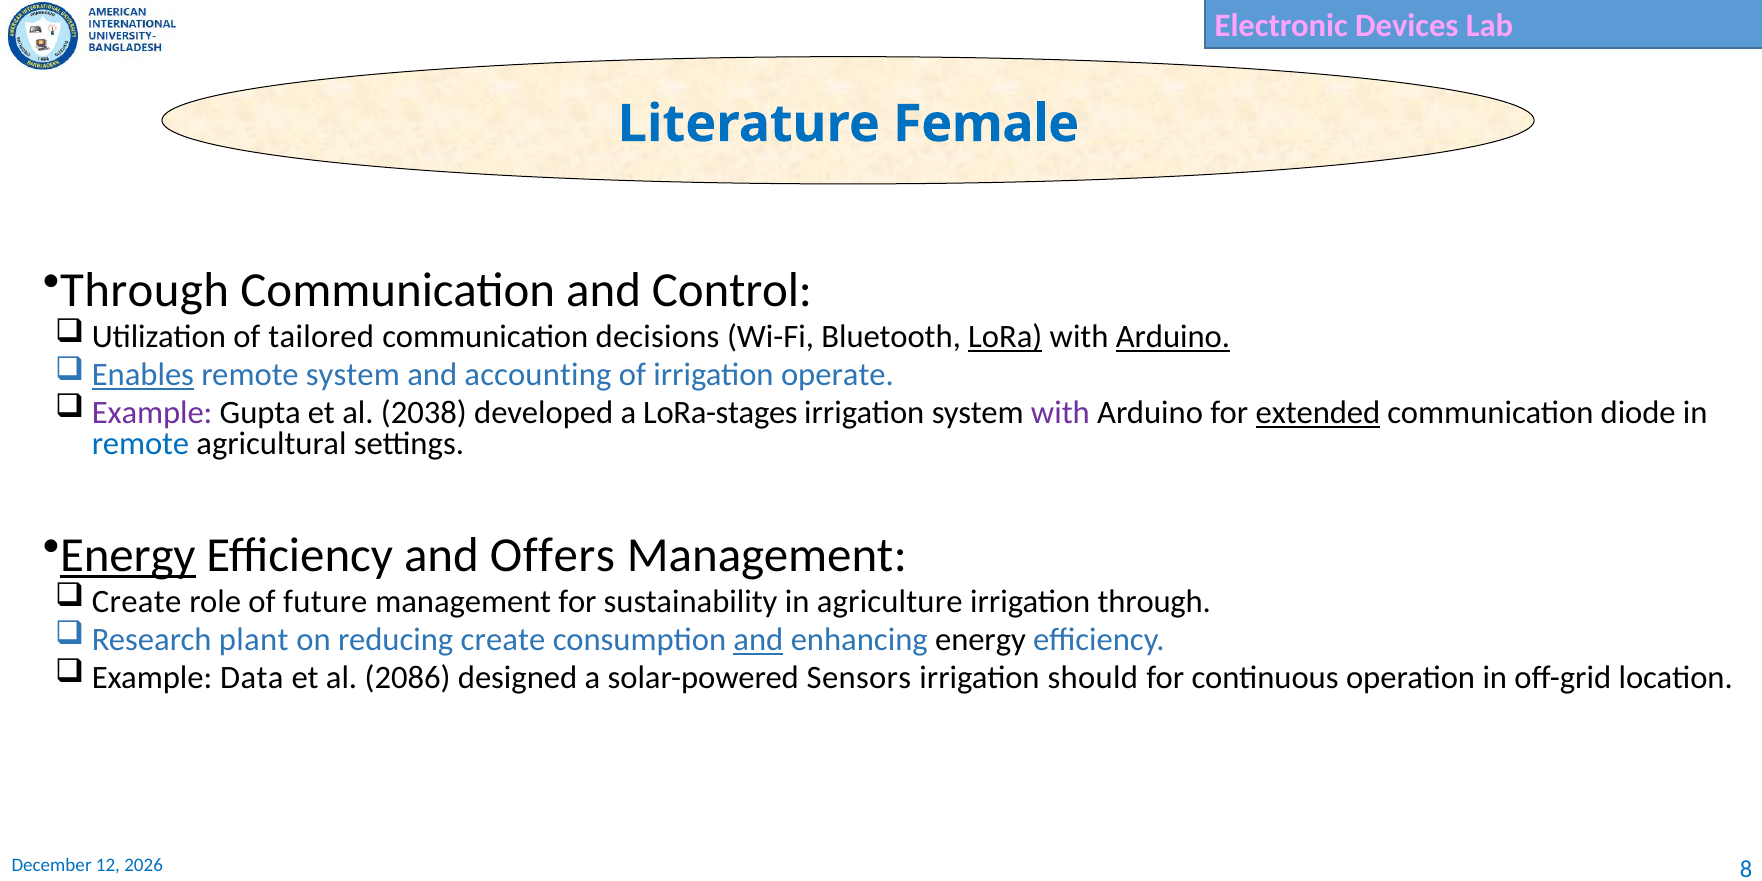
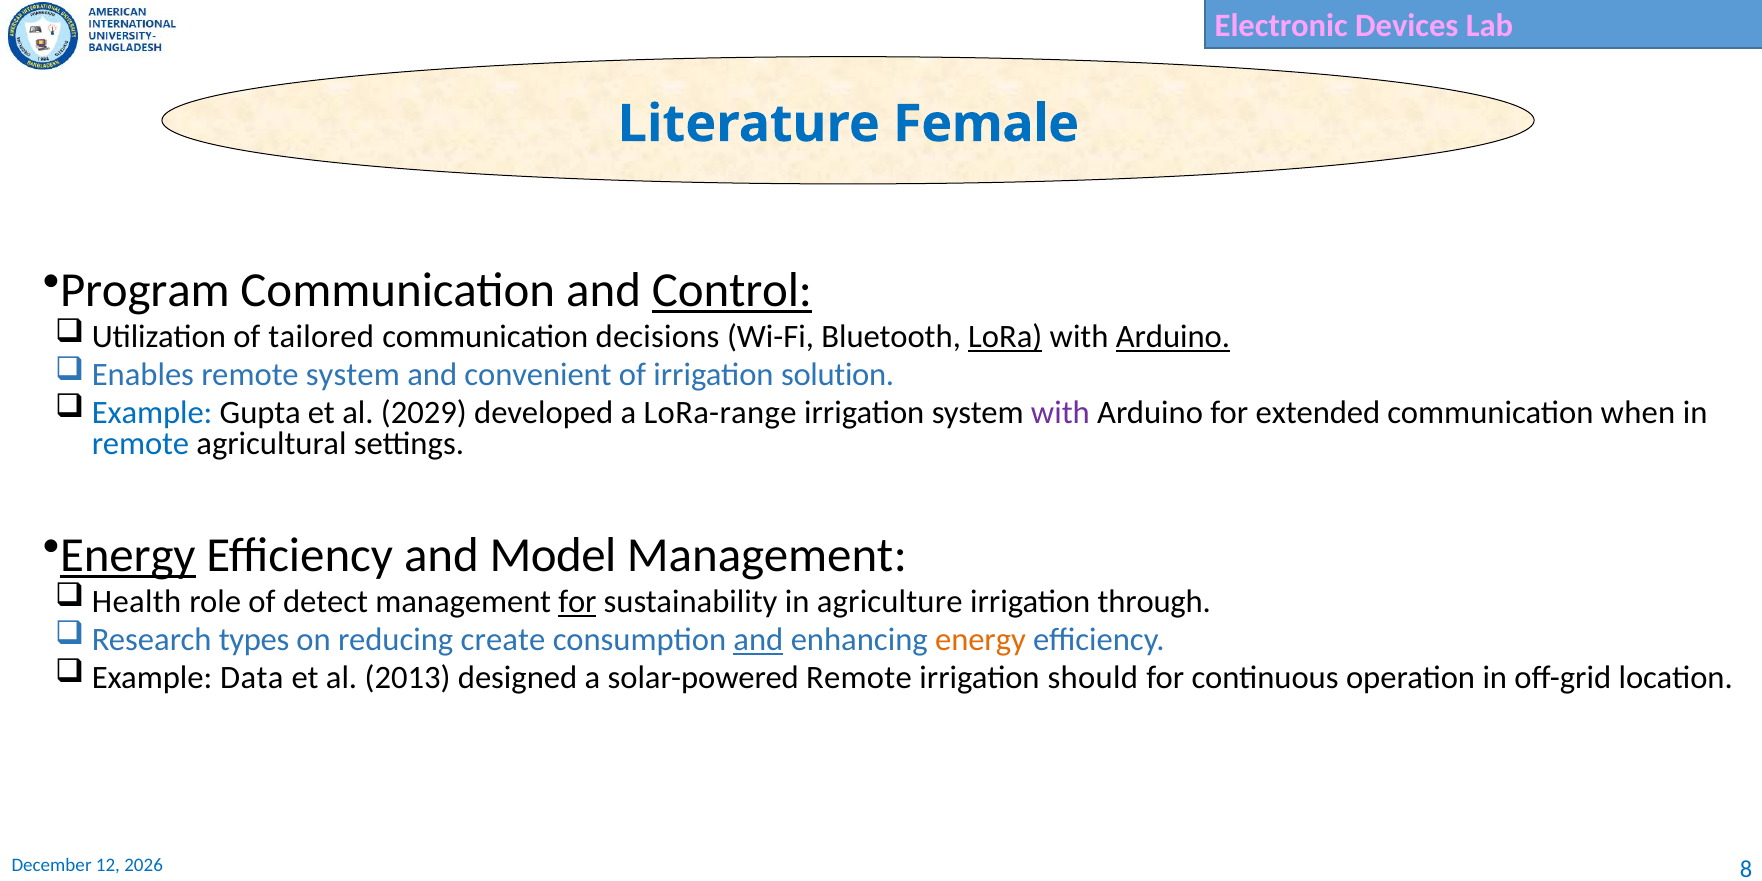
Through at (145, 291): Through -> Program
Control underline: none -> present
Enables underline: present -> none
accounting: accounting -> convenient
operate: operate -> solution
Example at (152, 413) colour: purple -> blue
2038: 2038 -> 2029
LoRa-stages: LoRa-stages -> LoRa-range
extended underline: present -> none
diode: diode -> when
Offers: Offers -> Model
Create at (137, 602): Create -> Health
future: future -> detect
for at (577, 602) underline: none -> present
plant: plant -> types
energy at (980, 640) colour: black -> orange
2086: 2086 -> 2013
solar-powered Sensors: Sensors -> Remote
